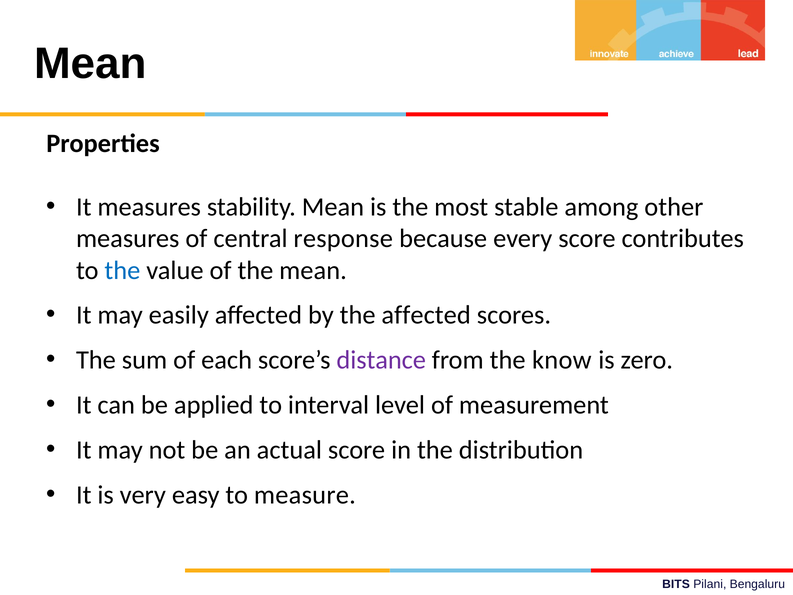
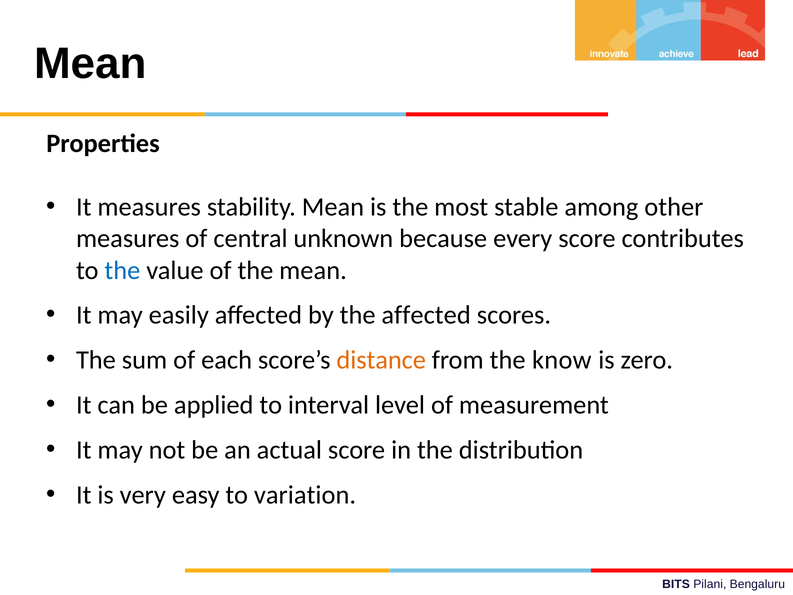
response: response -> unknown
distance colour: purple -> orange
measure: measure -> variation
